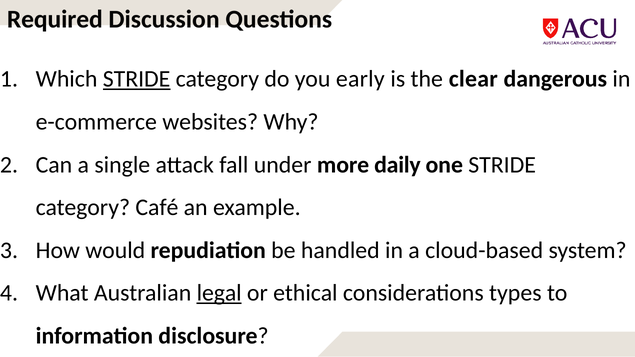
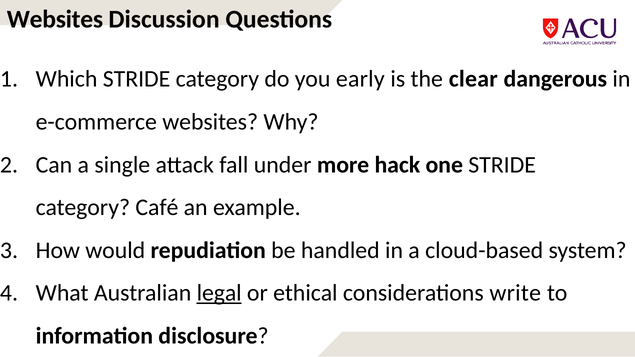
Required at (55, 19): Required -> Websites
STRIDE at (137, 79) underline: present -> none
daily: daily -> hack
types: types -> write
